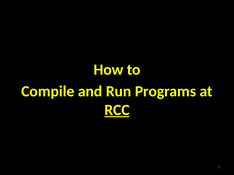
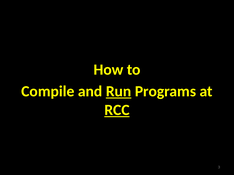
Run underline: none -> present
